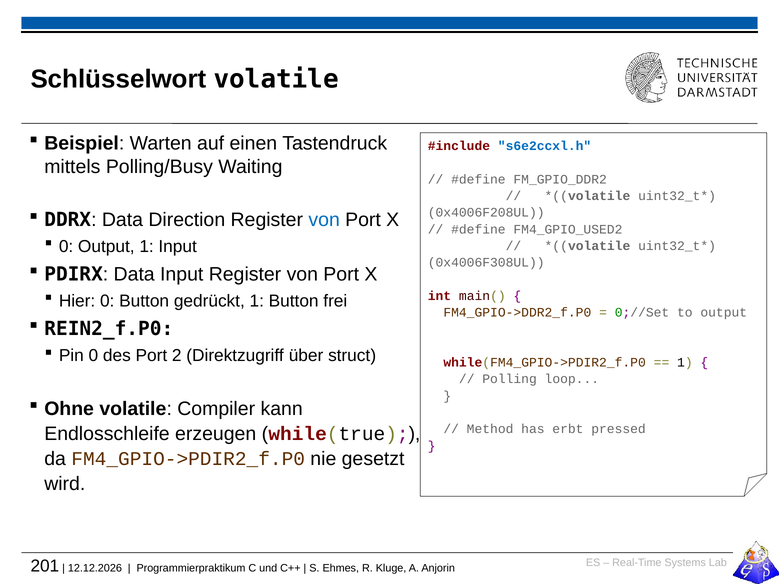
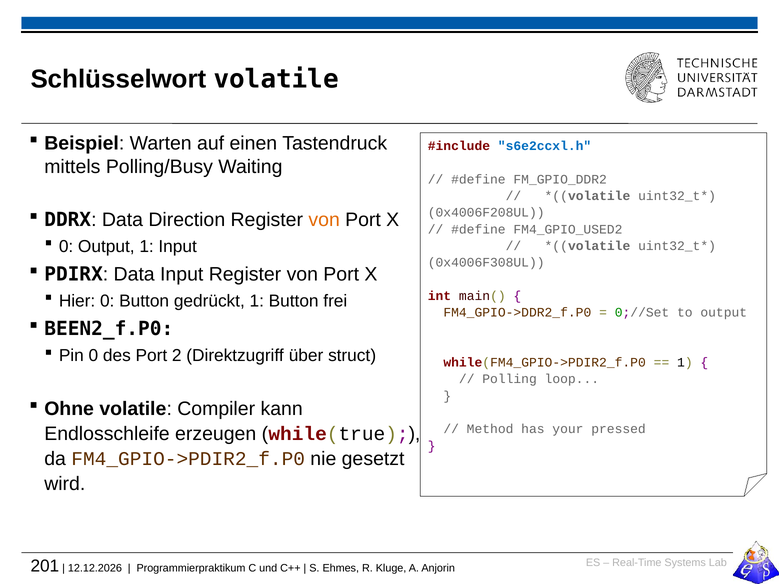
von at (324, 220) colour: blue -> orange
REIN2_f.P0: REIN2_f.P0 -> BEEN2_f.P0
erbt: erbt -> your
